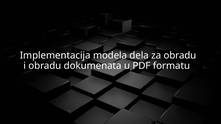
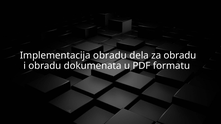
Implementacija modela: modela -> obradu
